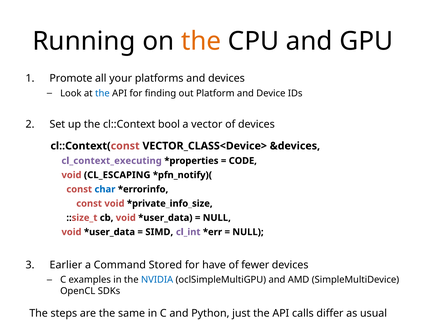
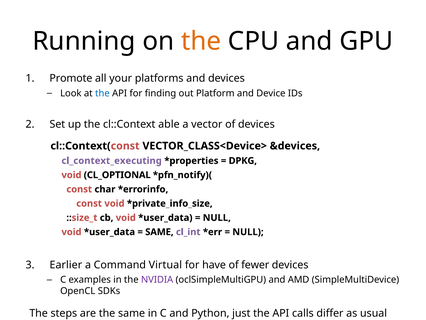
bool: bool -> able
CODE: CODE -> DPKG
CL_ESCAPING: CL_ESCAPING -> CL_OPTIONAL
char colour: blue -> black
SIMD at (159, 232): SIMD -> SAME
Stored: Stored -> Virtual
NVIDIA colour: blue -> purple
